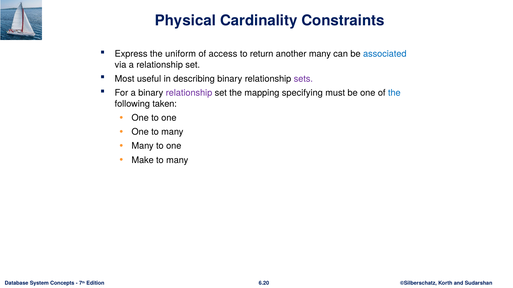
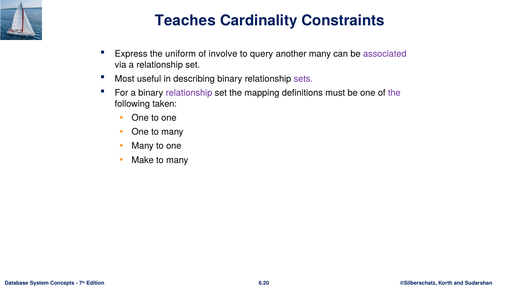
Physical: Physical -> Teaches
access: access -> involve
return: return -> query
associated colour: blue -> purple
specifying: specifying -> definitions
the at (394, 93) colour: blue -> purple
